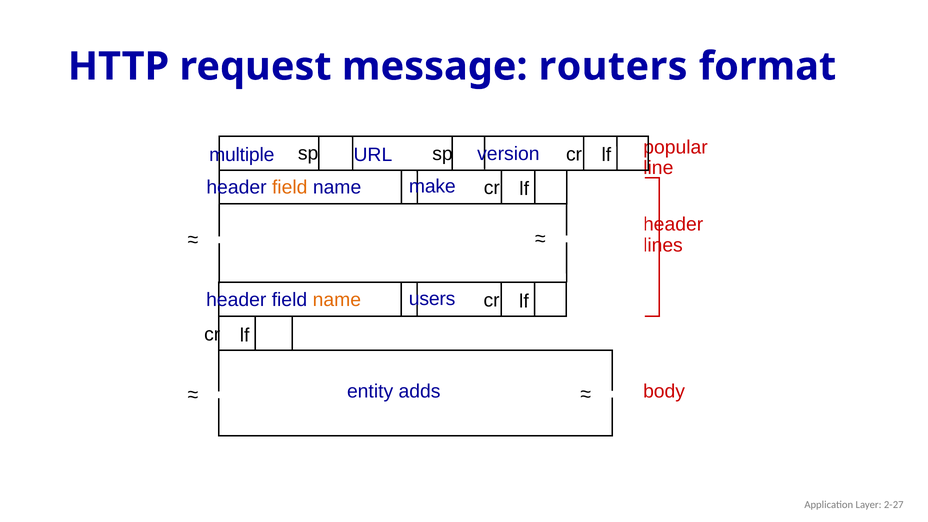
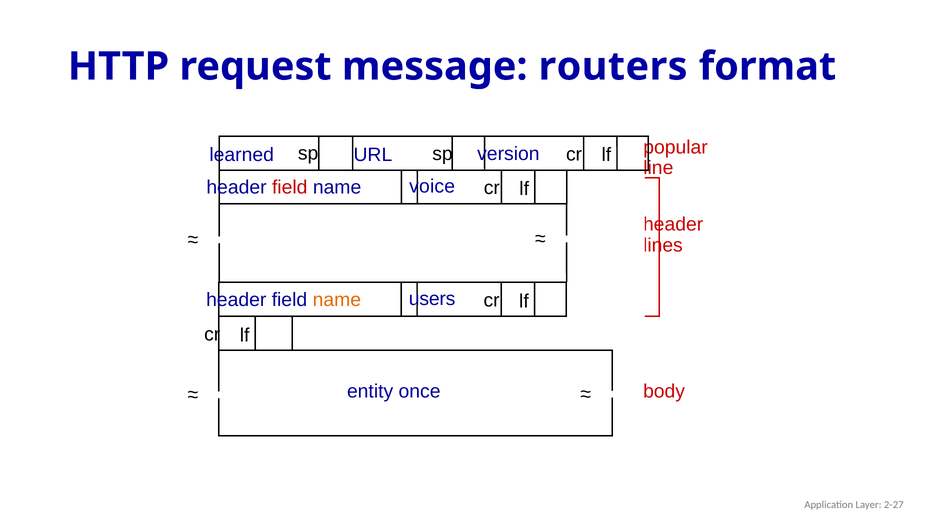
multiple: multiple -> learned
make: make -> voice
field at (290, 187) colour: orange -> red
adds: adds -> once
